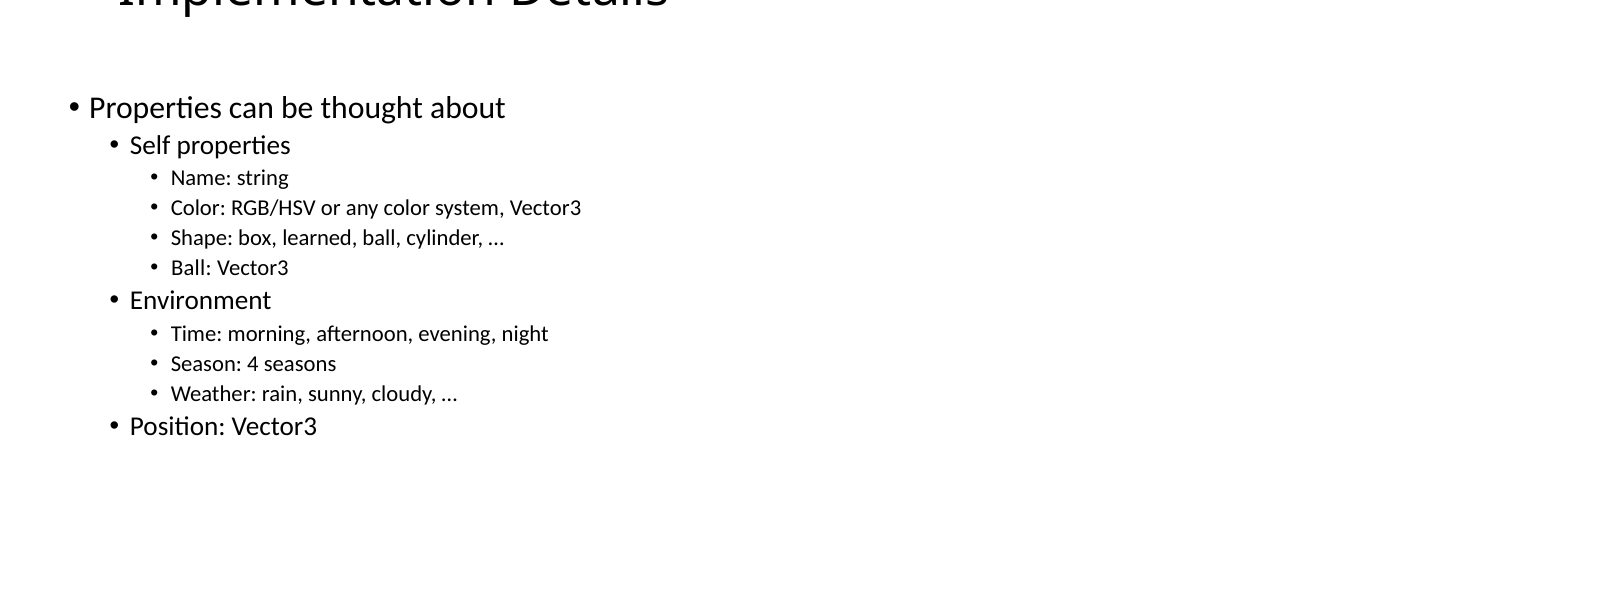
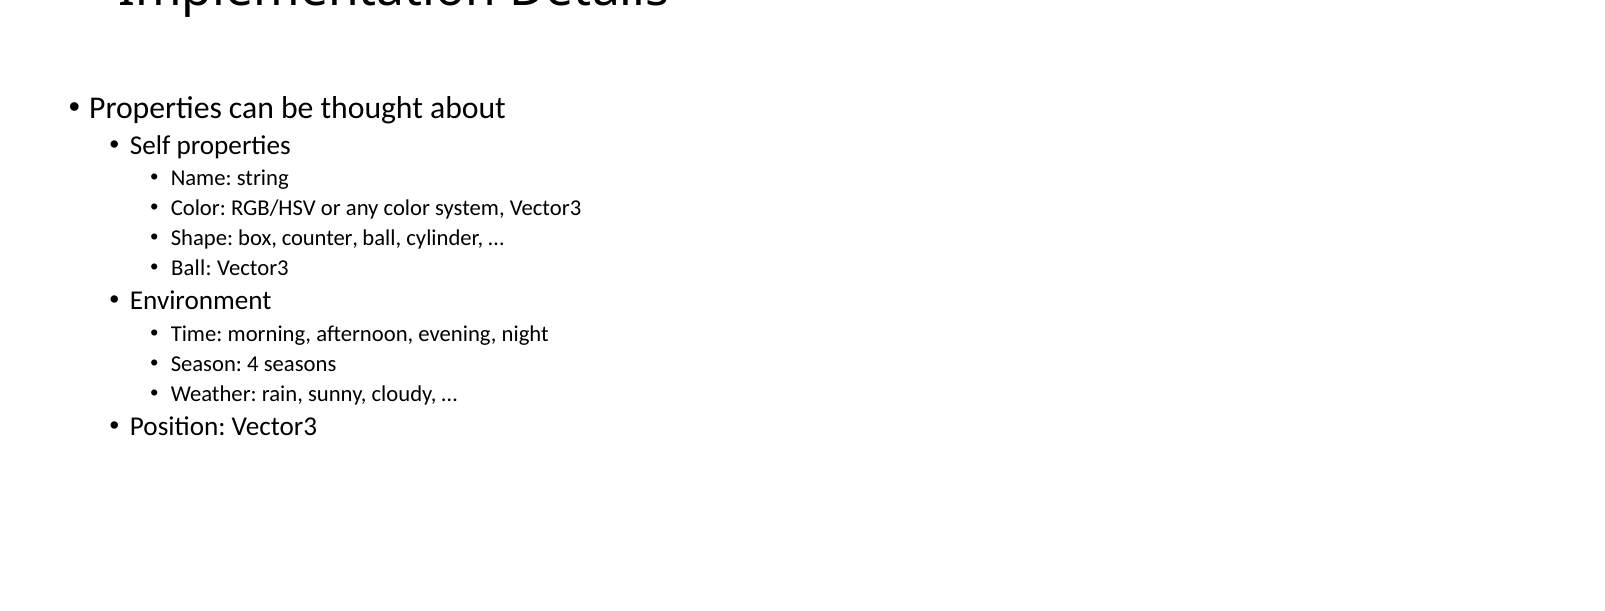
learned: learned -> counter
